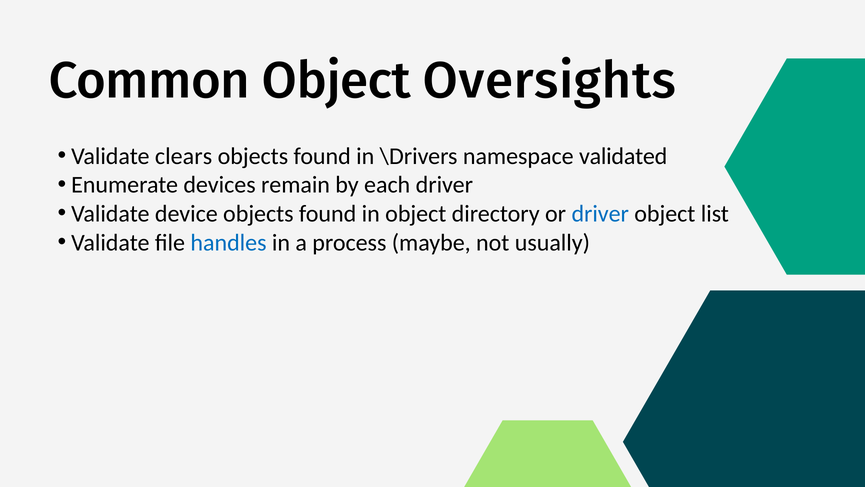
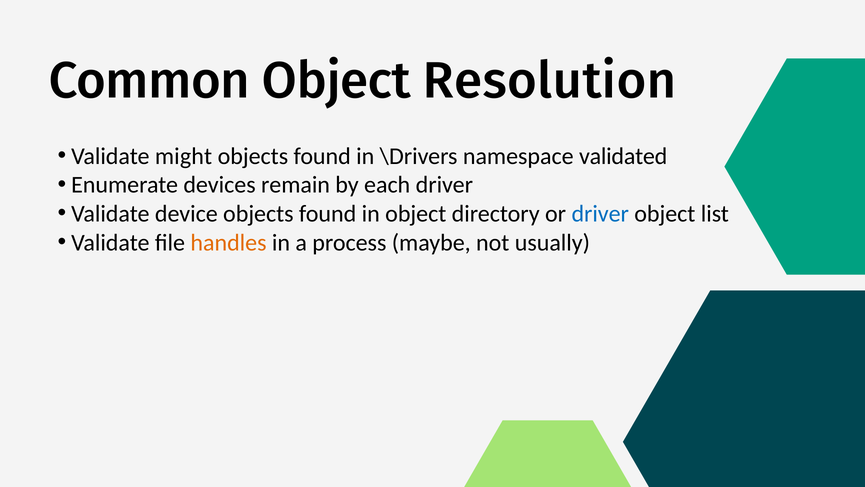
Oversights: Oversights -> Resolution
clears: clears -> might
handles colour: blue -> orange
